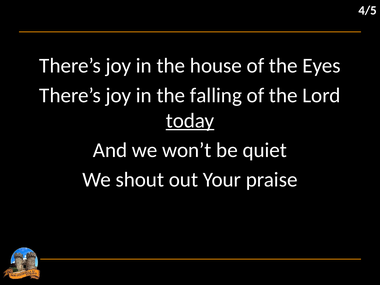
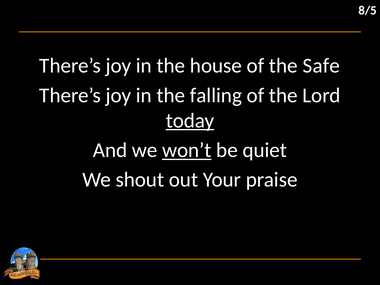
4/5: 4/5 -> 8/5
Eyes: Eyes -> Safe
won’t underline: none -> present
